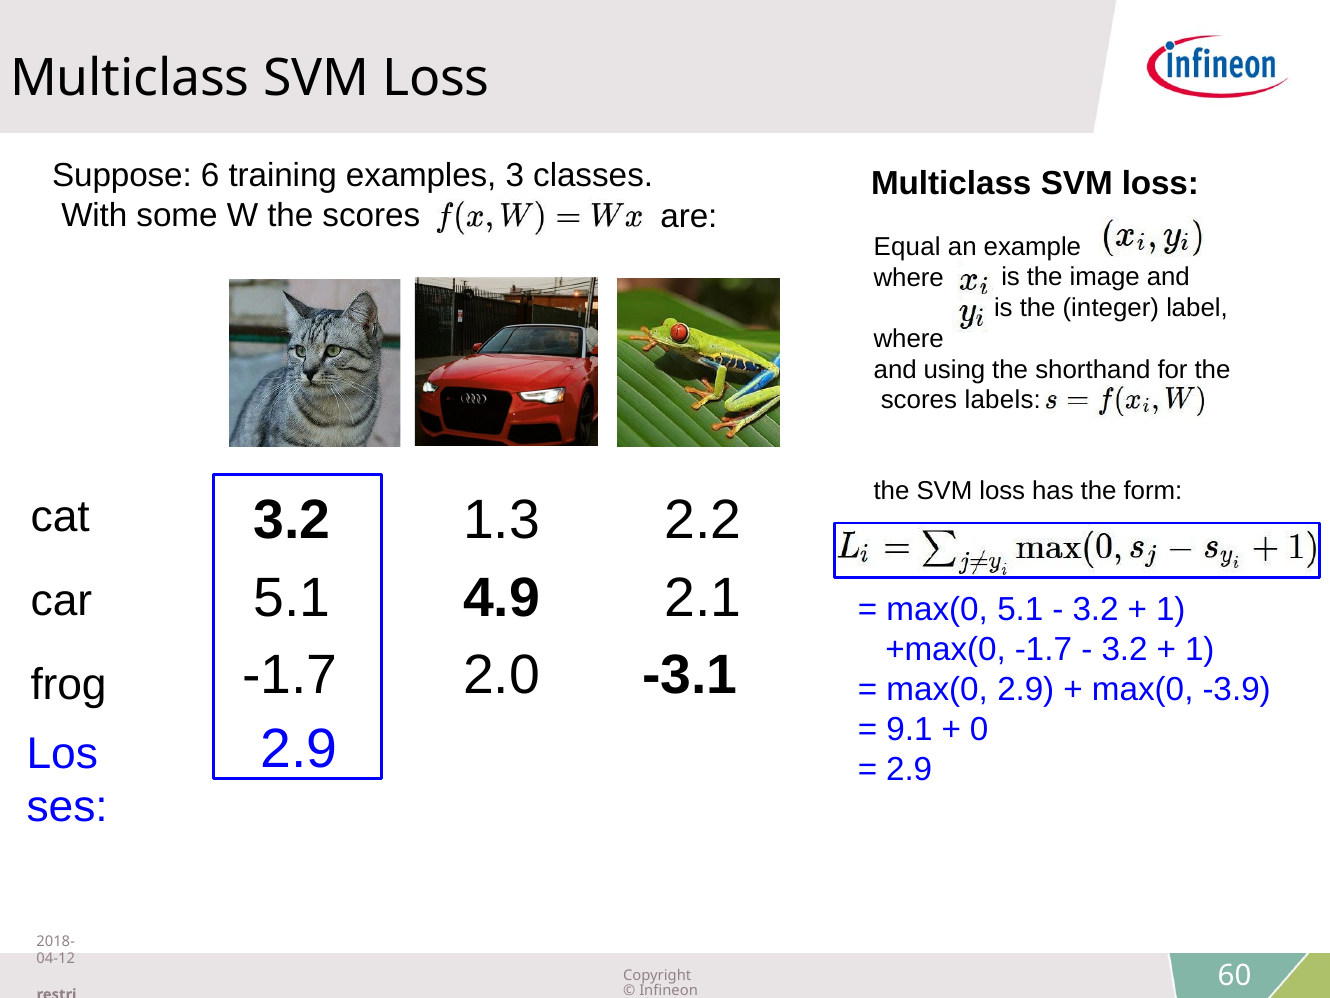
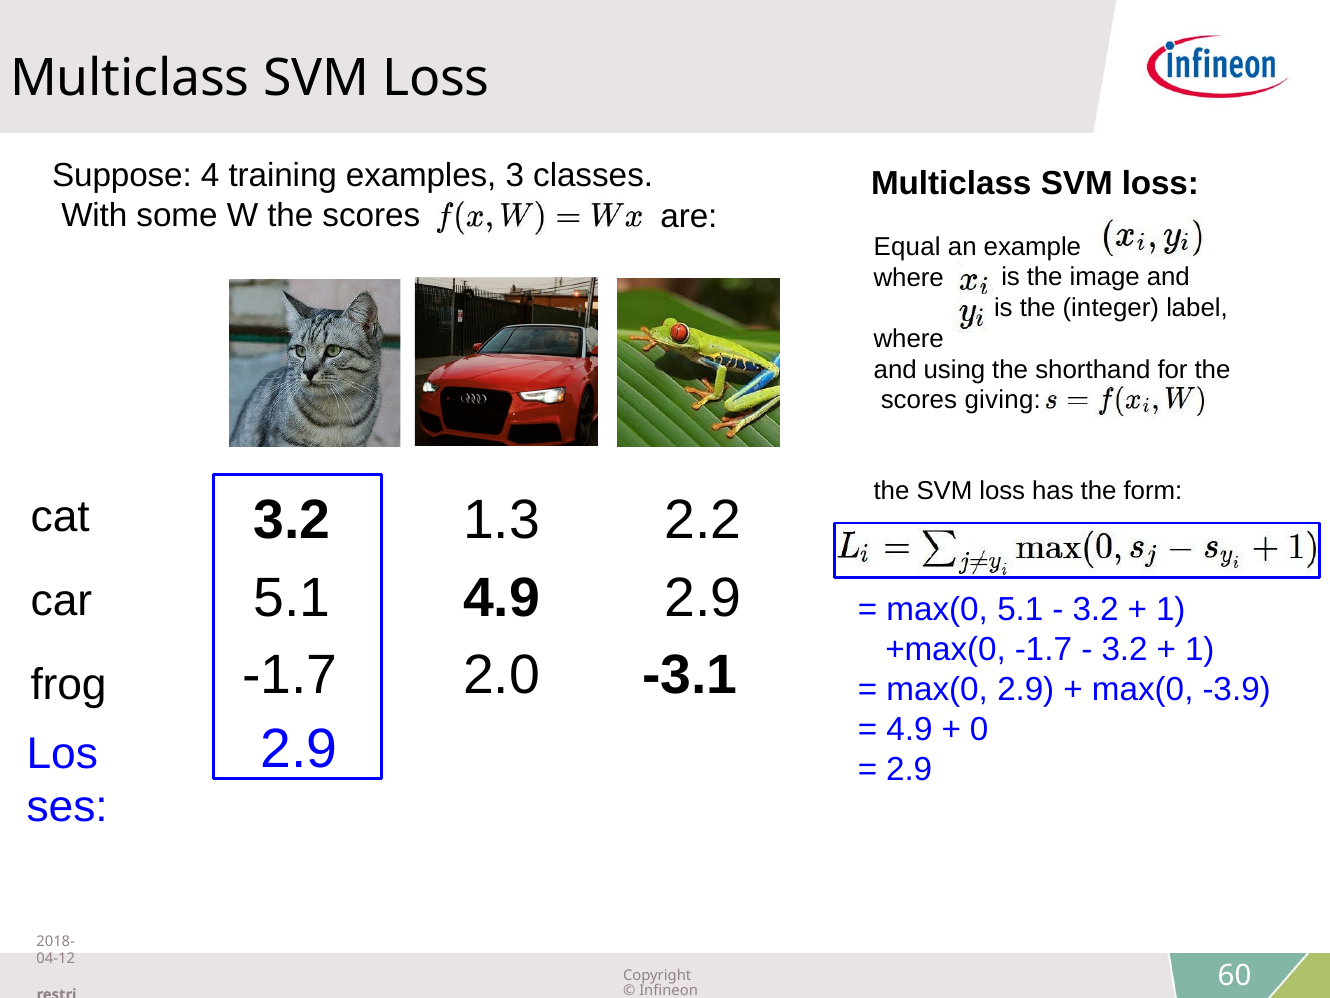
6: 6 -> 4
labels: labels -> giving
4.9 2.1: 2.1 -> 2.9
9.1 at (909, 729): 9.1 -> 4.9
